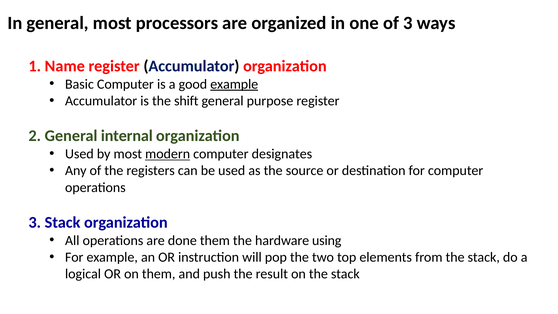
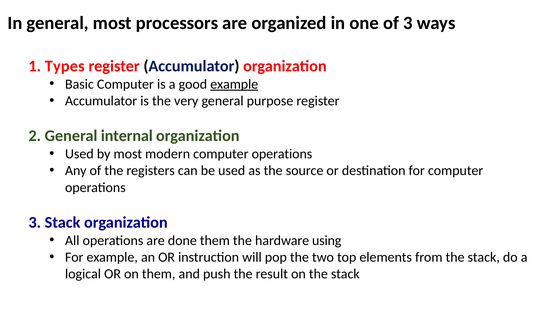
Name: Name -> Types
shift: shift -> very
modern underline: present -> none
designates at (282, 154): designates -> operations
